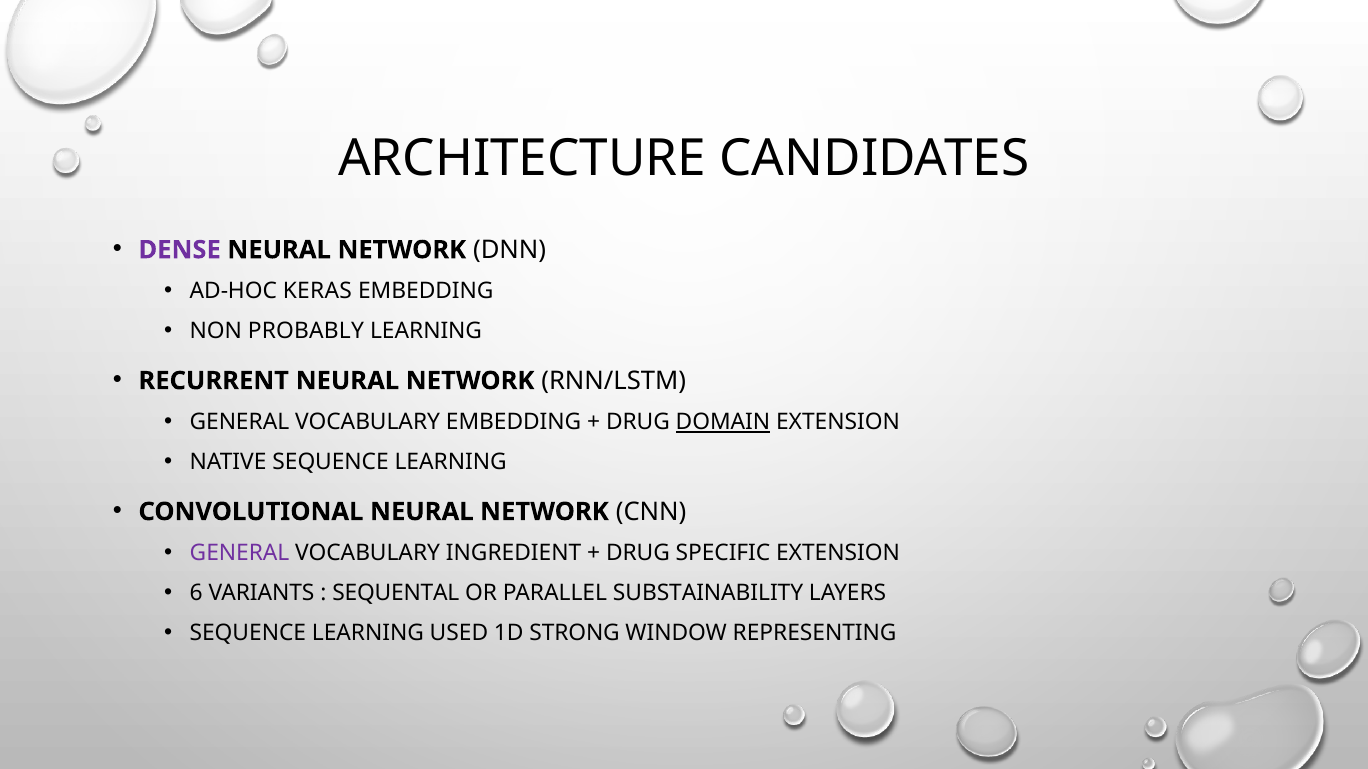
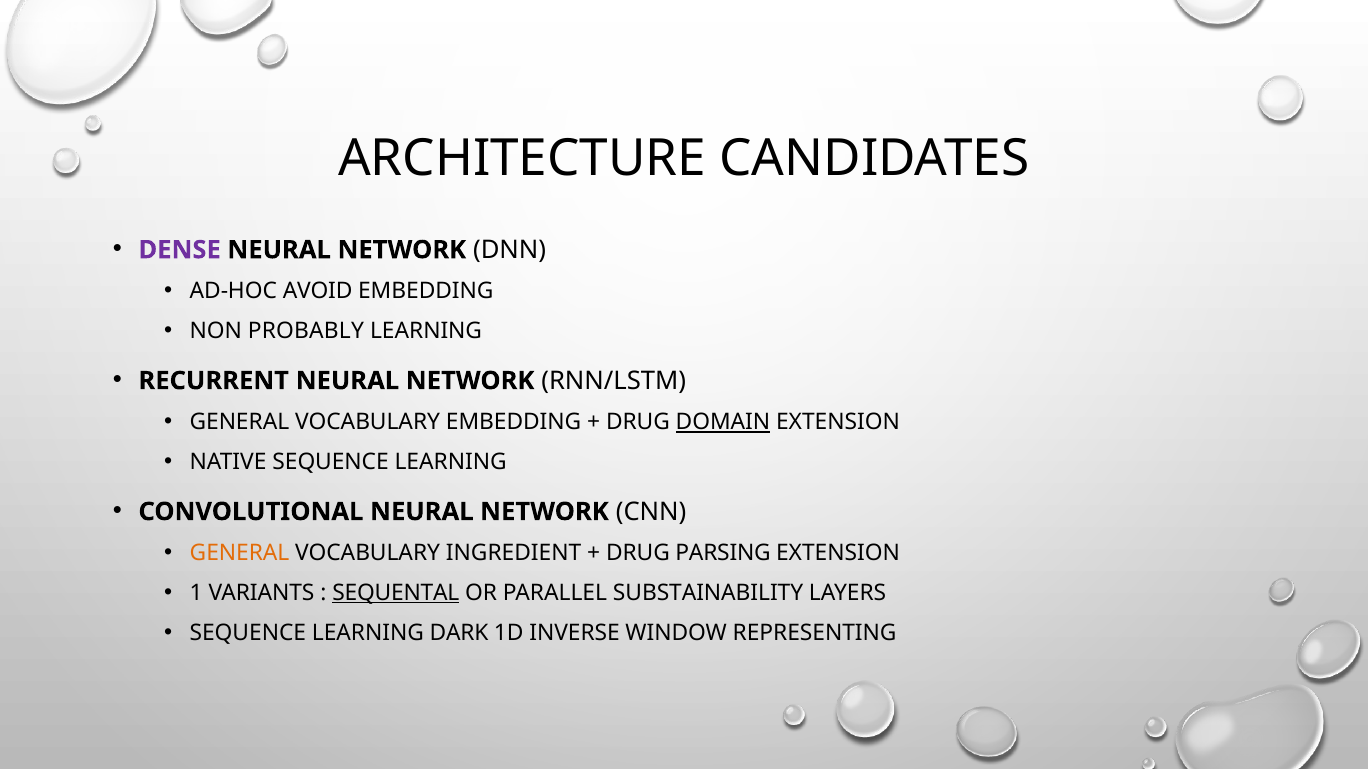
KERAS: KERAS -> AVOID
GENERAL at (240, 553) colour: purple -> orange
SPECIFIC: SPECIFIC -> PARSING
6: 6 -> 1
SEQUENTAL underline: none -> present
USED: USED -> DARK
STRONG: STRONG -> INVERSE
